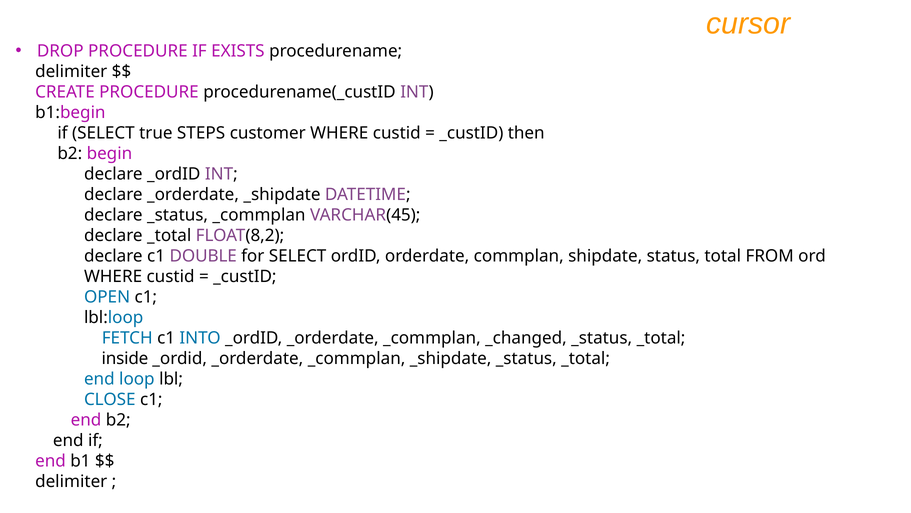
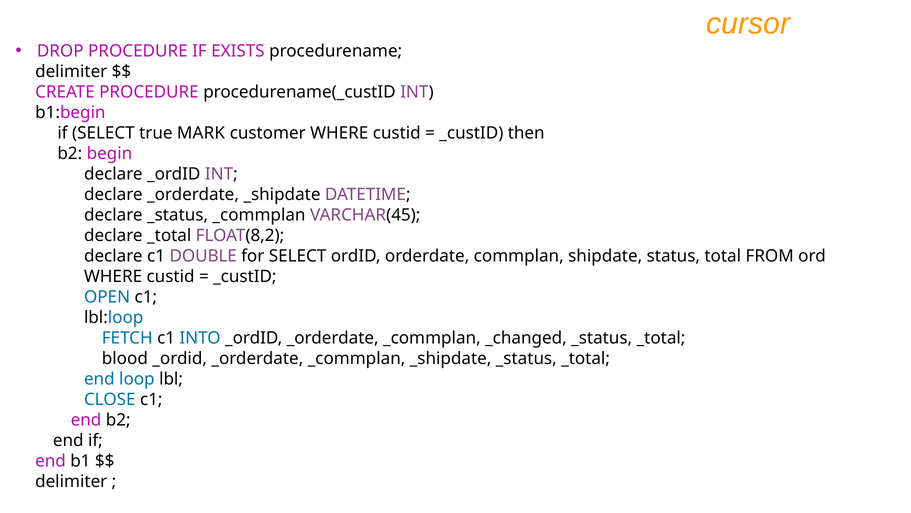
STEPS: STEPS -> MARK
inside: inside -> blood
